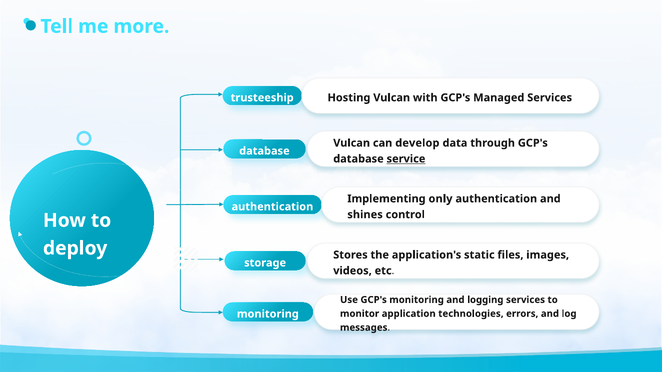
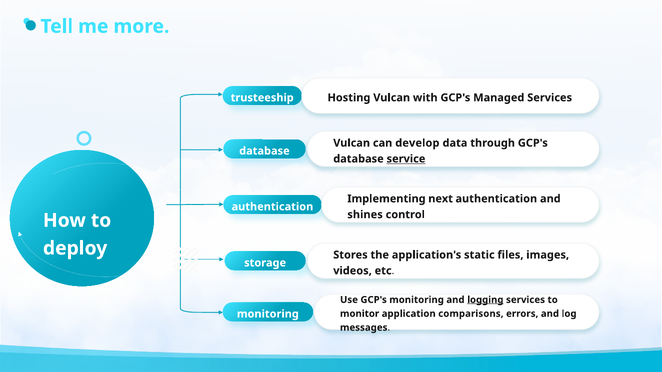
only: only -> next
logging underline: none -> present
technologies: technologies -> comparisons
